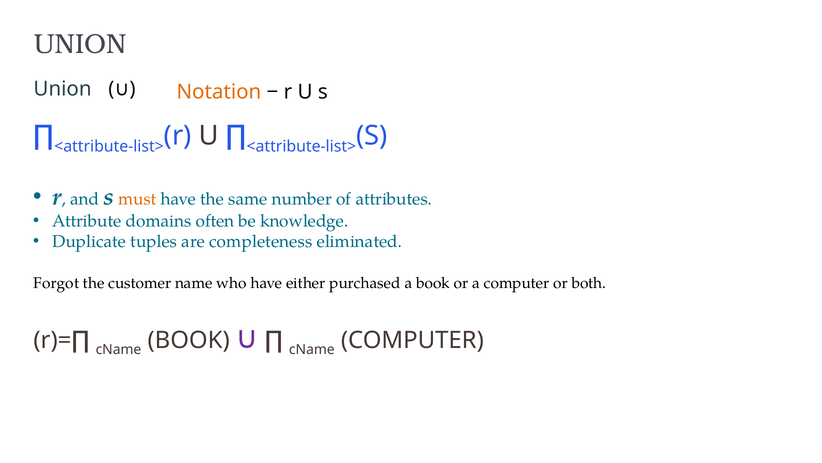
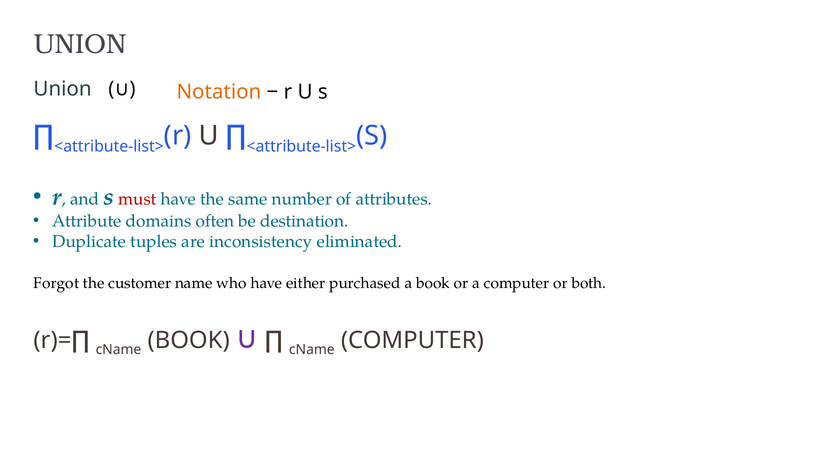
must colour: orange -> red
knowledge: knowledge -> destination
completeness: completeness -> inconsistency
